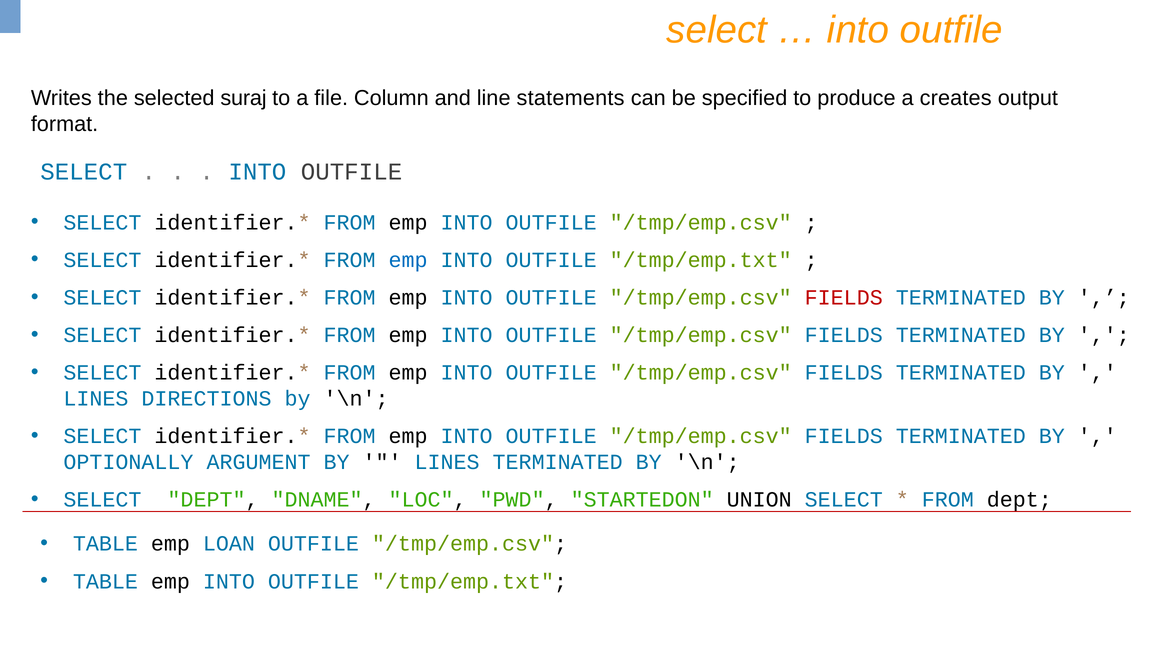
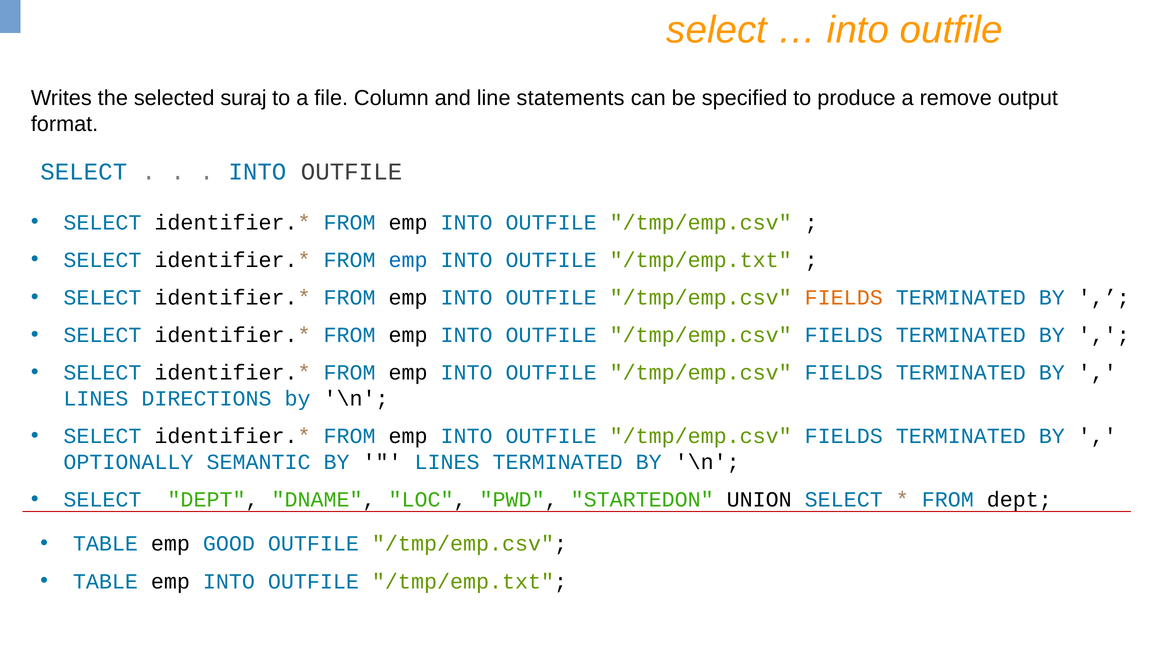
creates: creates -> remove
FIELDS at (844, 298) colour: red -> orange
ARGUMENT: ARGUMENT -> SEMANTIC
LOAN: LOAN -> GOOD
